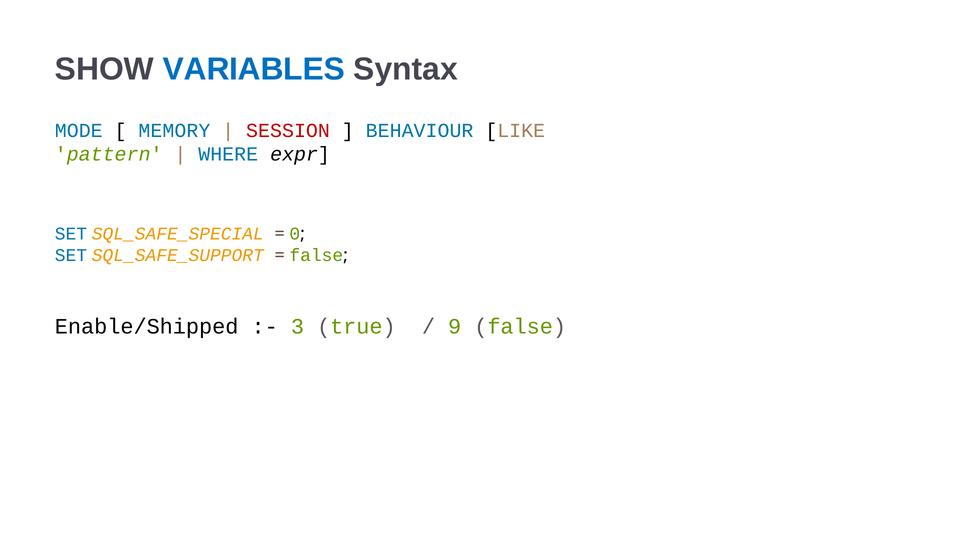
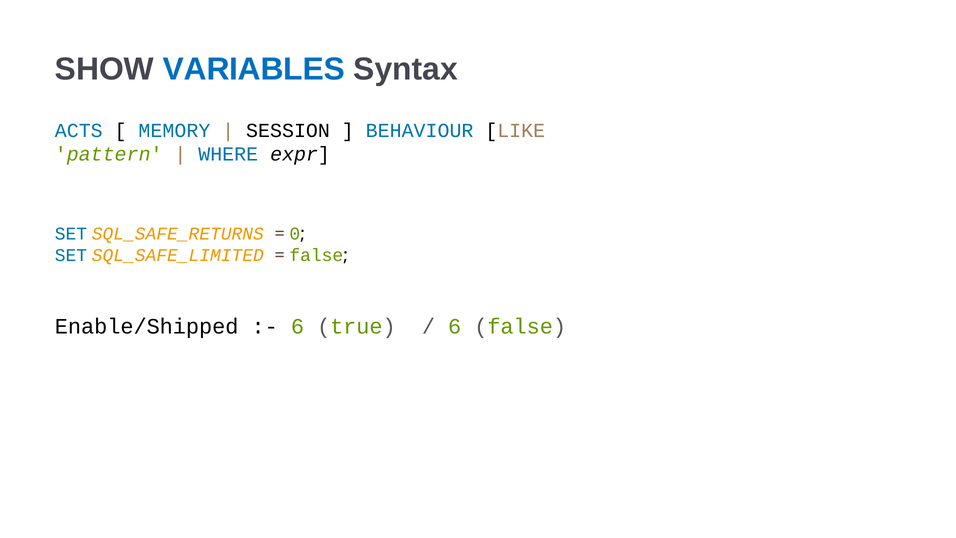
MODE: MODE -> ACTS
SESSION colour: red -> black
SQL_SAFE_SPECIAL: SQL_SAFE_SPECIAL -> SQL_SAFE_RETURNS
SQL_SAFE_SUPPORT: SQL_SAFE_SUPPORT -> SQL_SAFE_LIMITED
3 at (298, 326): 3 -> 6
9 at (455, 326): 9 -> 6
